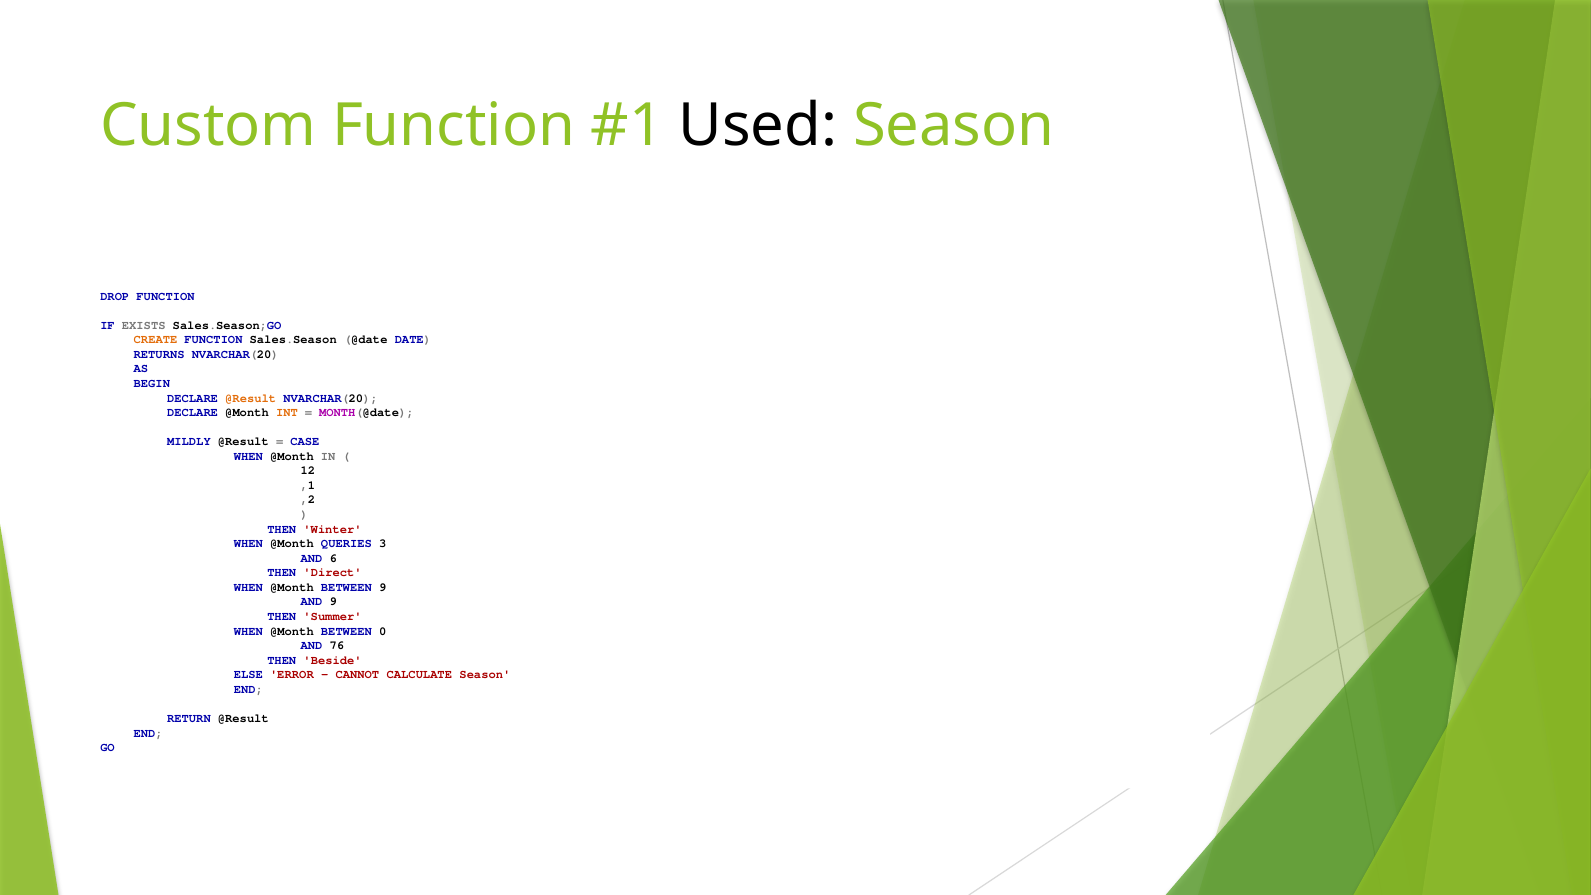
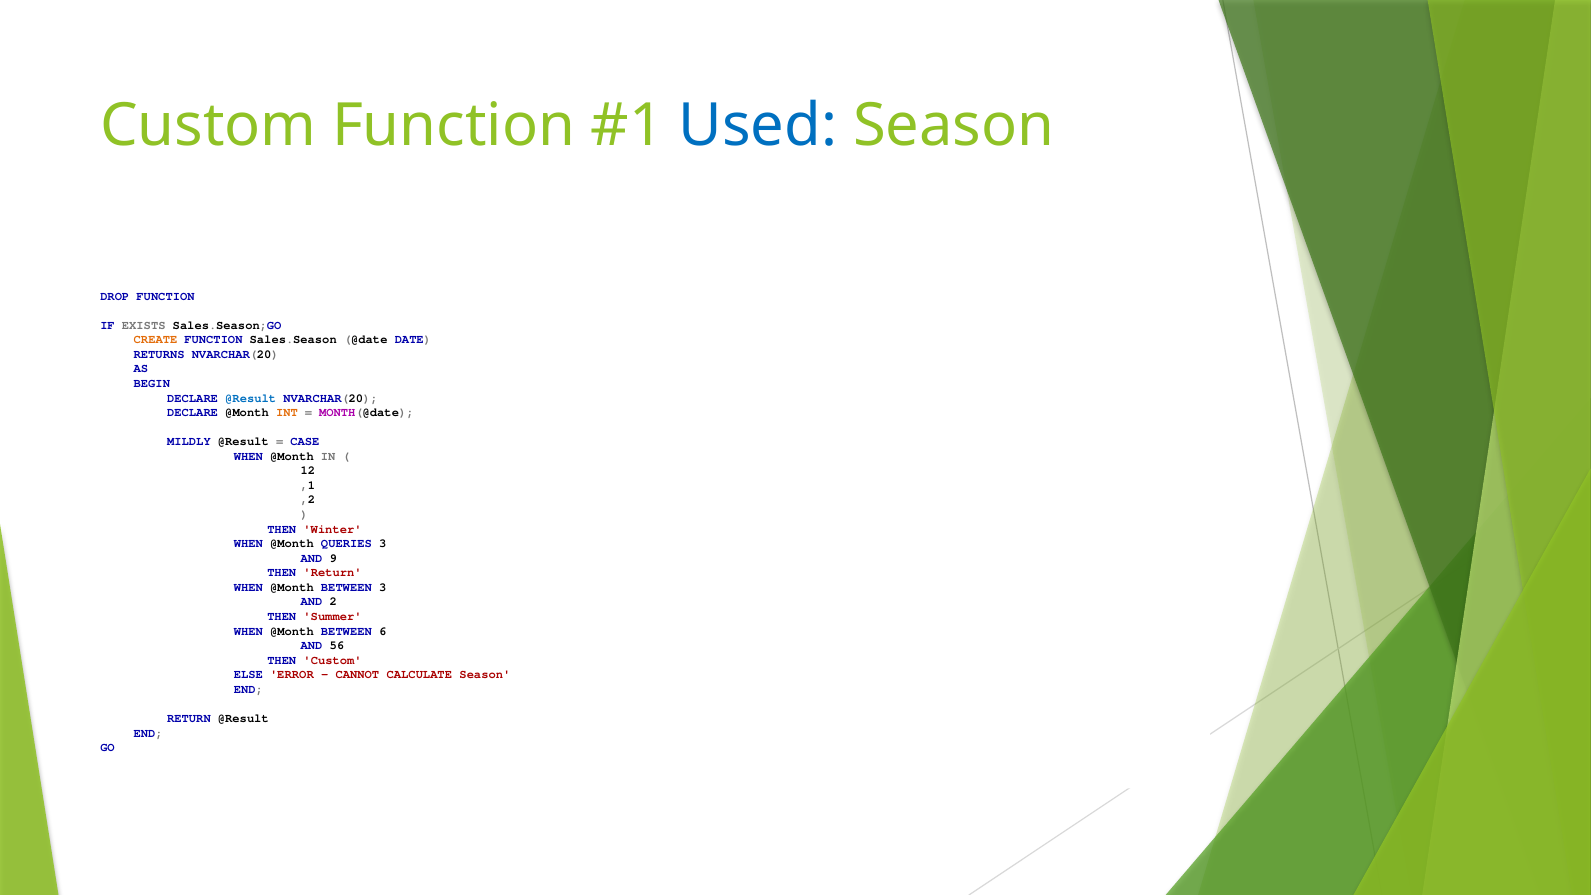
Used colour: black -> blue
@Result at (251, 398) colour: orange -> blue
6: 6 -> 9
THEN Direct: Direct -> Return
BETWEEN 9: 9 -> 3
AND 9: 9 -> 2
0: 0 -> 6
76: 76 -> 56
THEN Beside: Beside -> Custom
